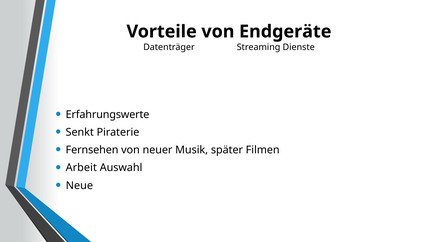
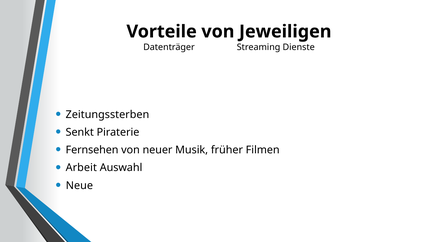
Endgeräte: Endgeräte -> Jeweiligen
Erfahrungswerte: Erfahrungswerte -> Zeitungssterben
später: später -> früher
